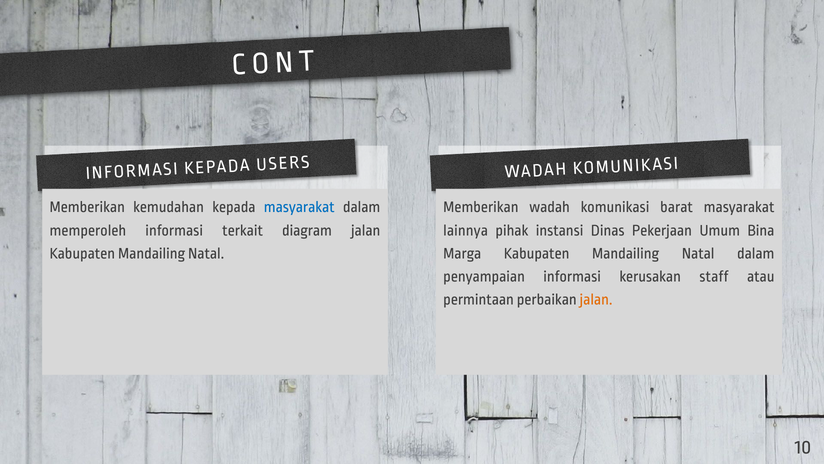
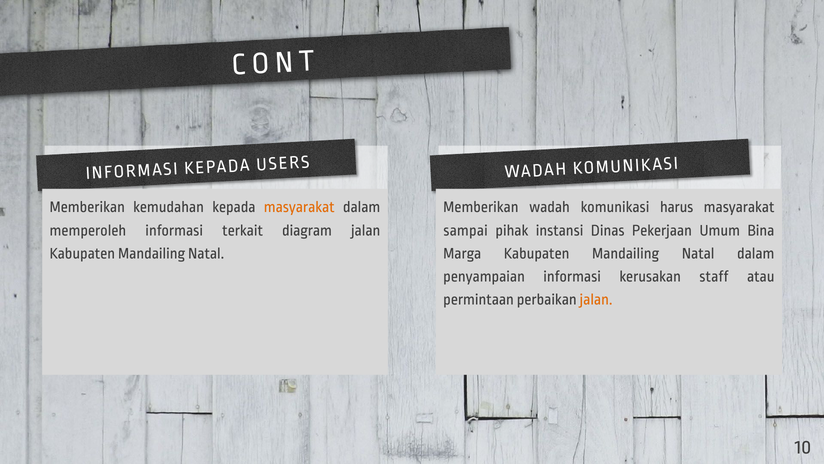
masyarakat at (299, 207) colour: blue -> orange
barat: barat -> harus
lainnya: lainnya -> sampai
